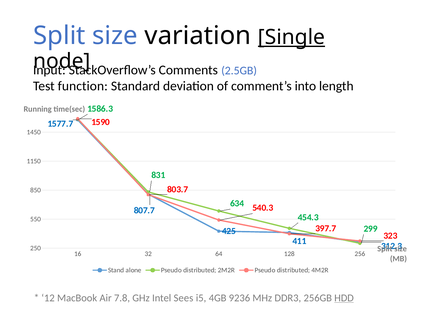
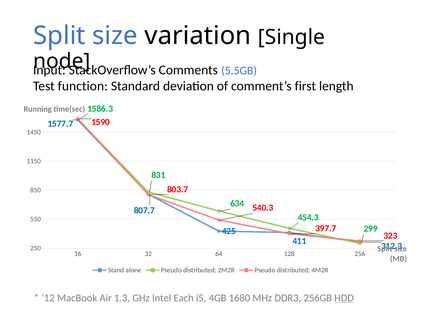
Single underline: present -> none
2.5GB: 2.5GB -> 5.5GB
into: into -> first
7.8: 7.8 -> 1.3
Sees: Sees -> Each
9236: 9236 -> 1680
